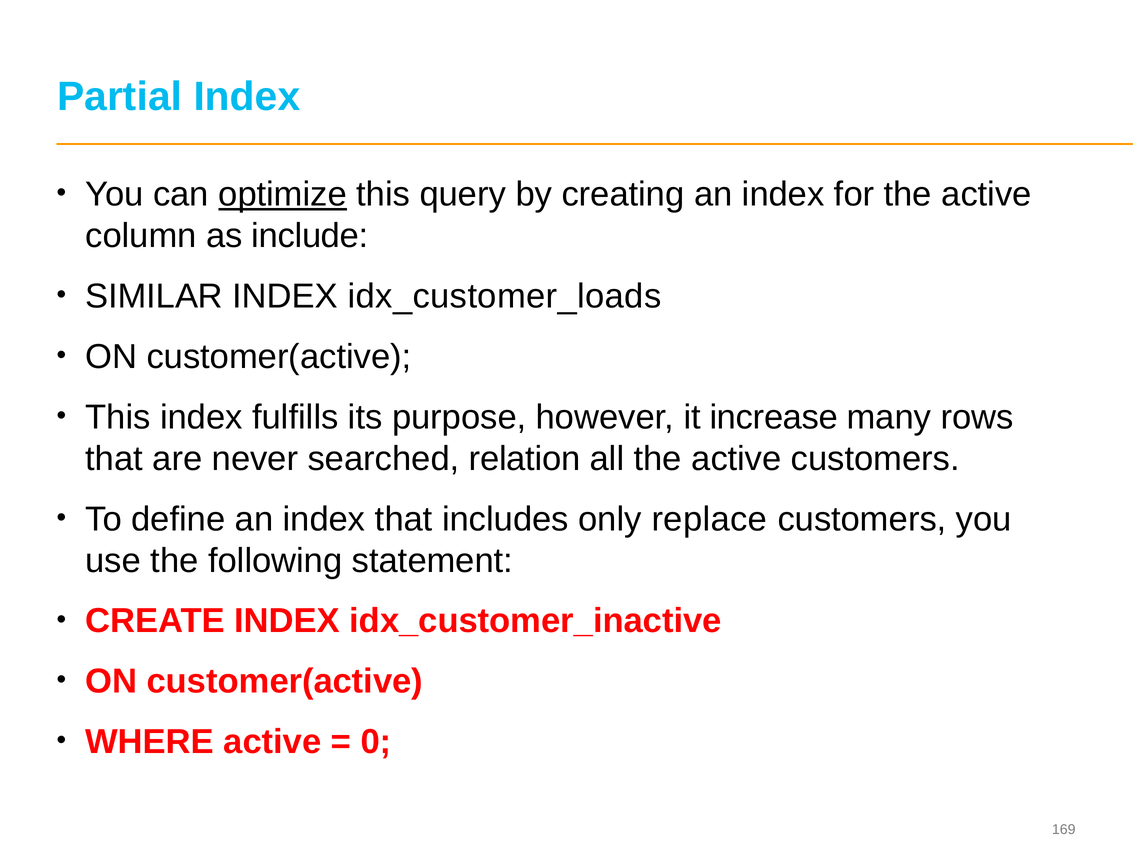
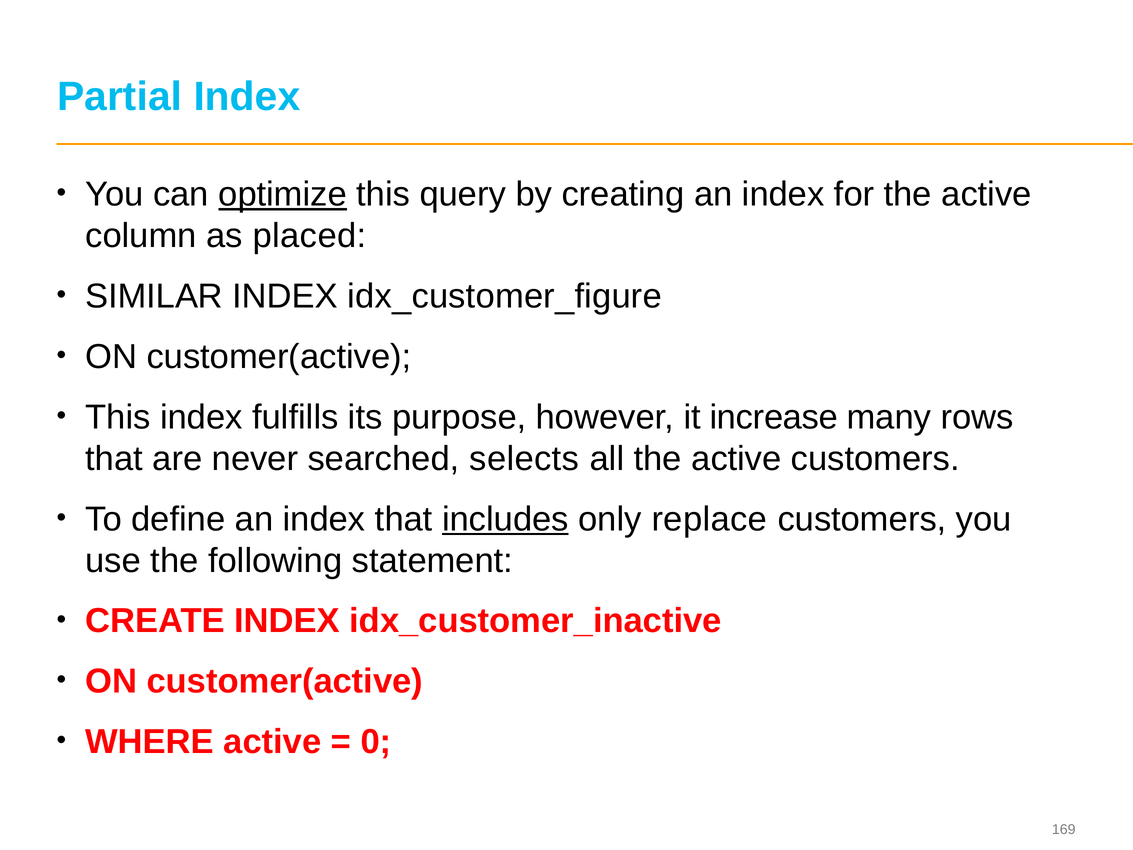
include: include -> placed
idx_customer_loads: idx_customer_loads -> idx_customer_figure
relation: relation -> selects
includes underline: none -> present
